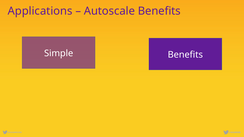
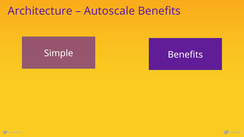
Applications: Applications -> Architecture
